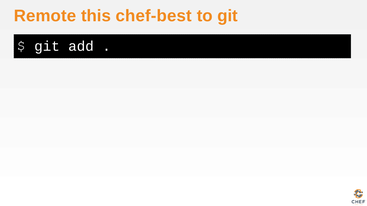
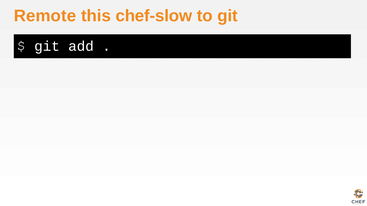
chef-best: chef-best -> chef-slow
